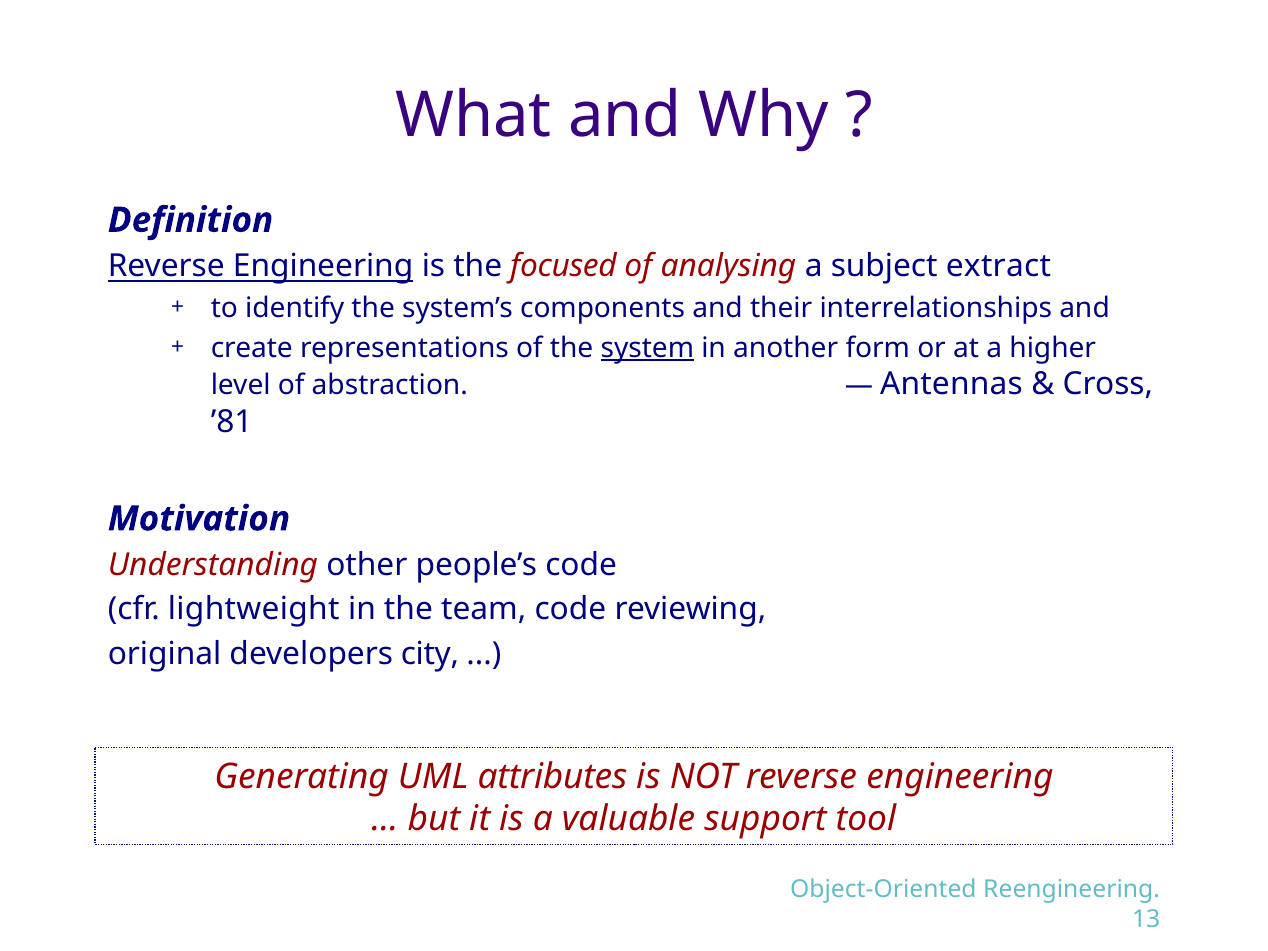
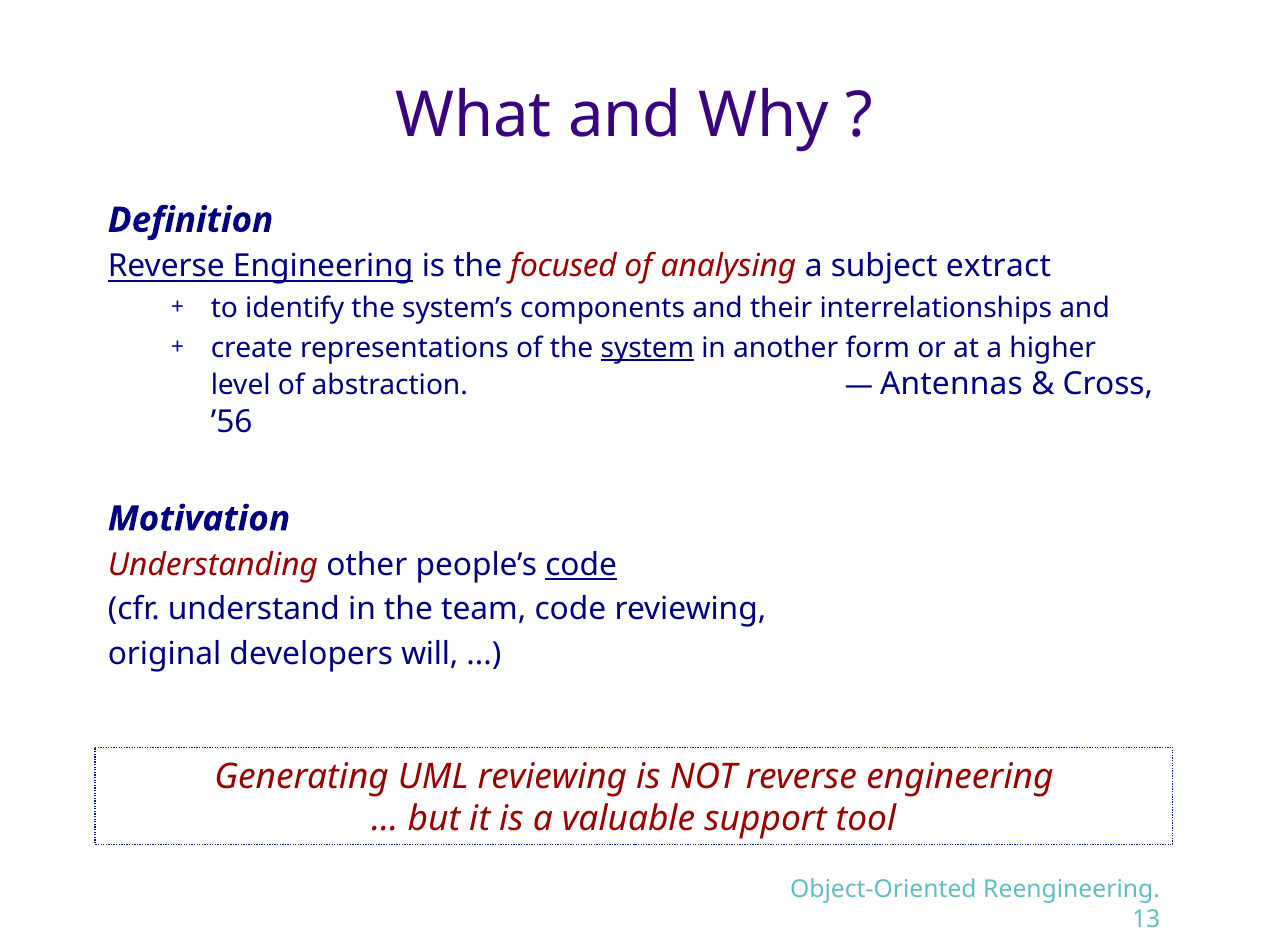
’81: ’81 -> ’56
code at (581, 565) underline: none -> present
lightweight: lightweight -> understand
city: city -> will
UML attributes: attributes -> reviewing
